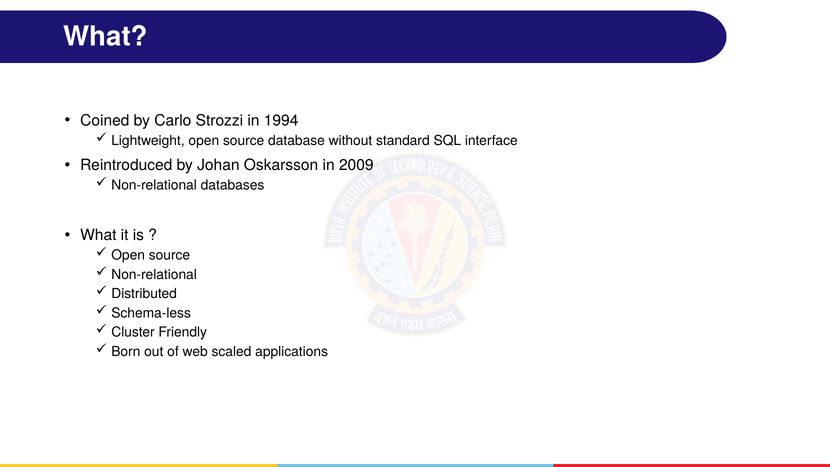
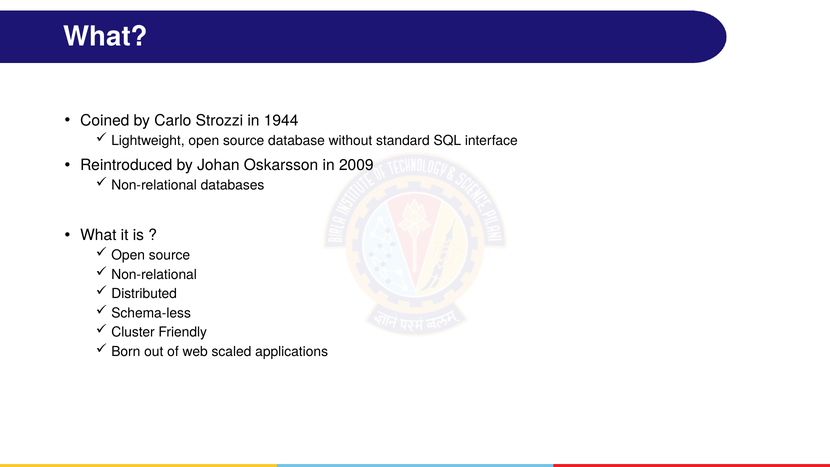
1994: 1994 -> 1944
